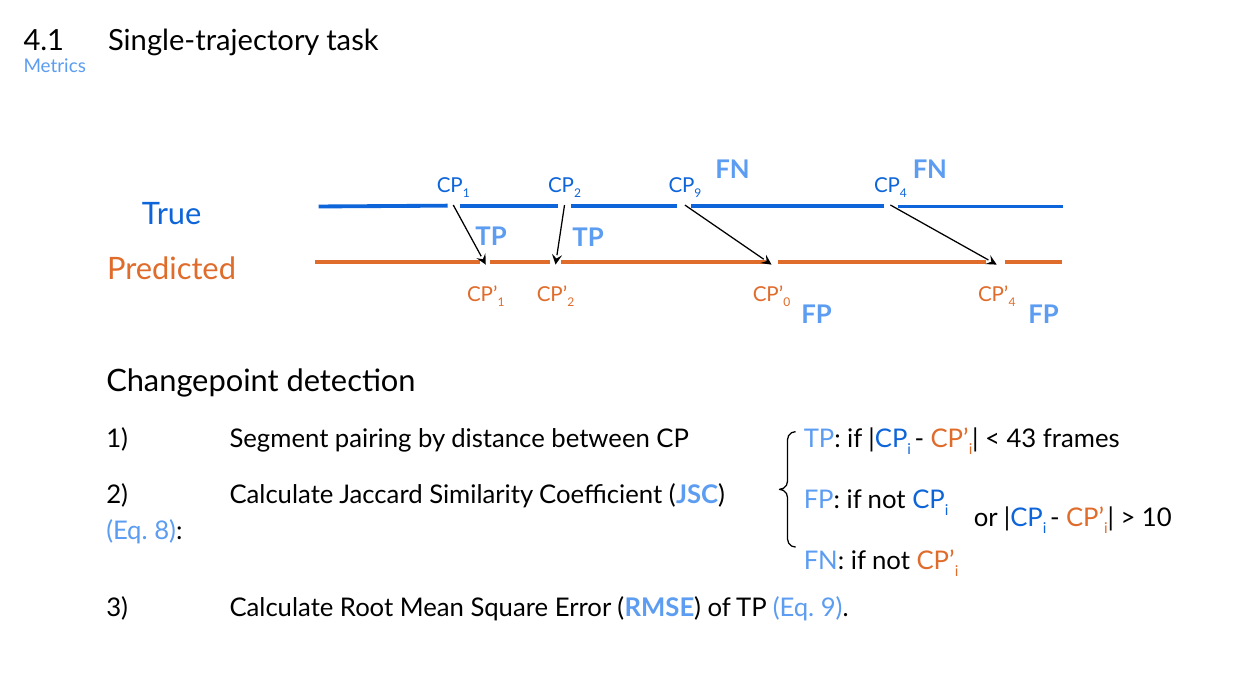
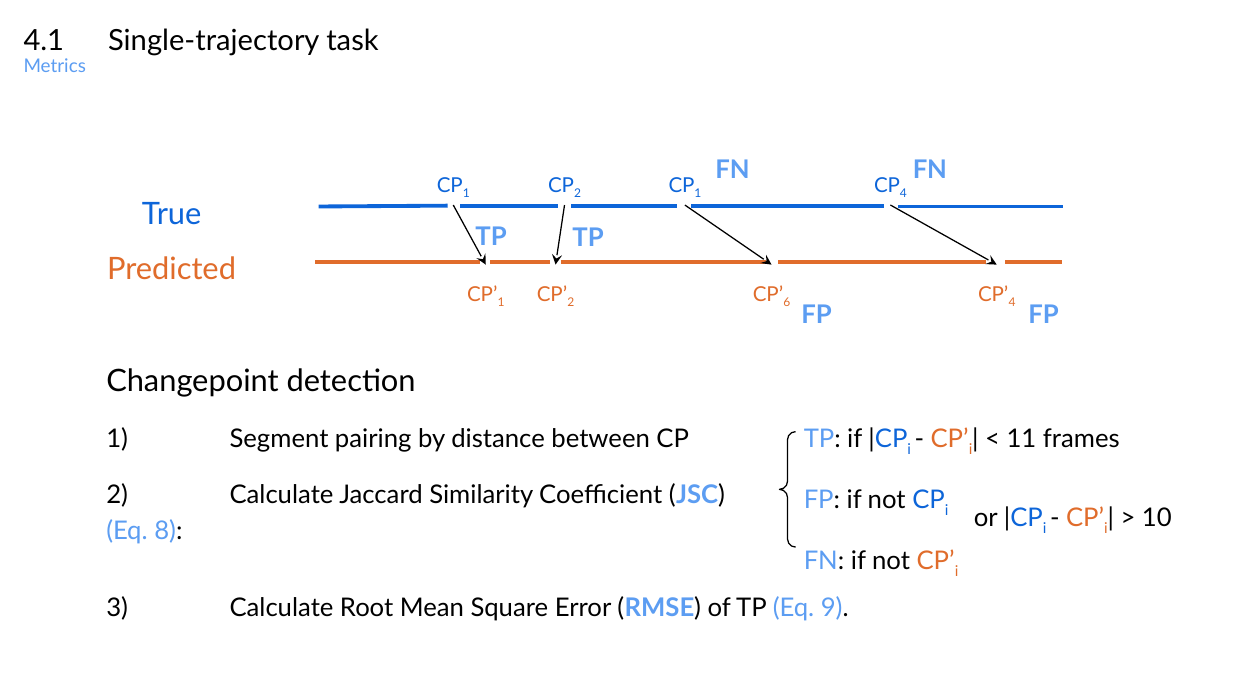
2 CP 9: 9 -> 1
0: 0 -> 6
43: 43 -> 11
